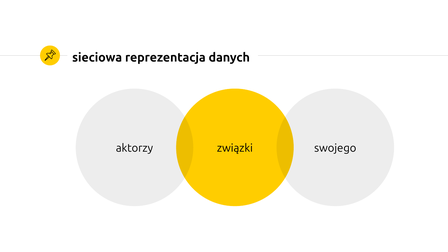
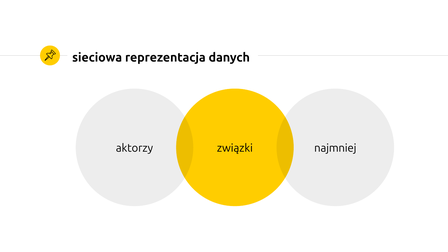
swojego: swojego -> najmniej
